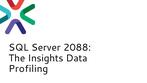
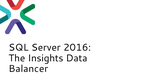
2088: 2088 -> 2016
Profiling: Profiling -> Balancer
